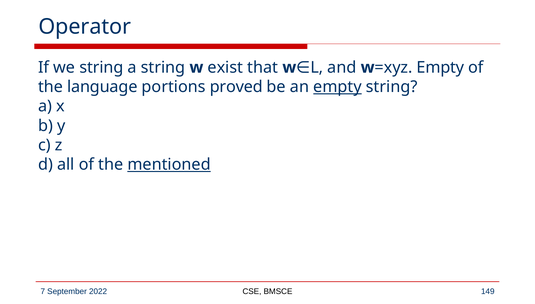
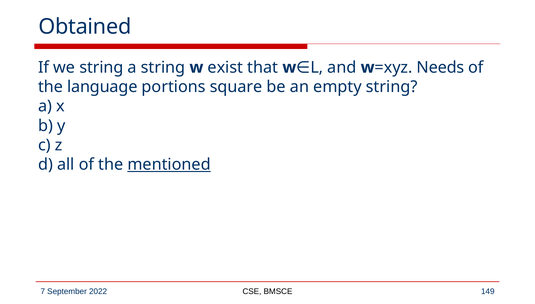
Operator: Operator -> Obtained
Empty at (440, 67): Empty -> Needs
proved: proved -> square
empty at (337, 87) underline: present -> none
